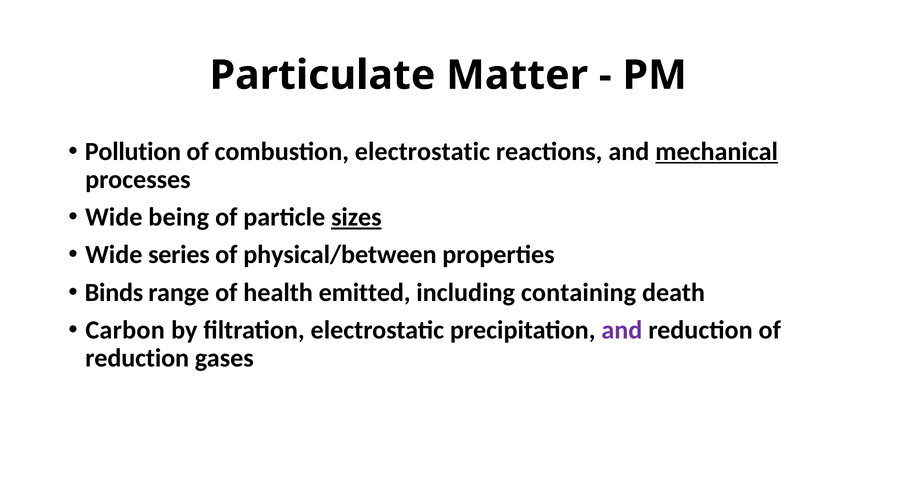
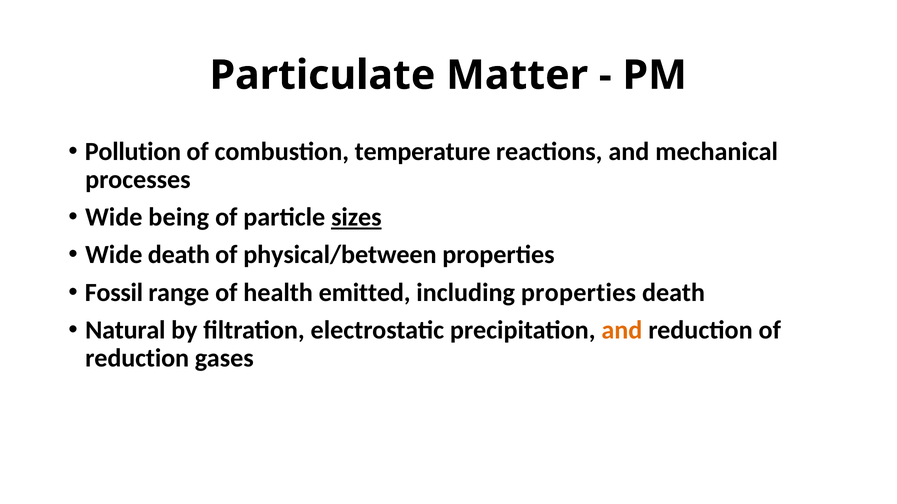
combustion electrostatic: electrostatic -> temperature
mechanical underline: present -> none
Wide series: series -> death
Binds: Binds -> Fossil
including containing: containing -> properties
Carbon: Carbon -> Natural
and at (622, 330) colour: purple -> orange
